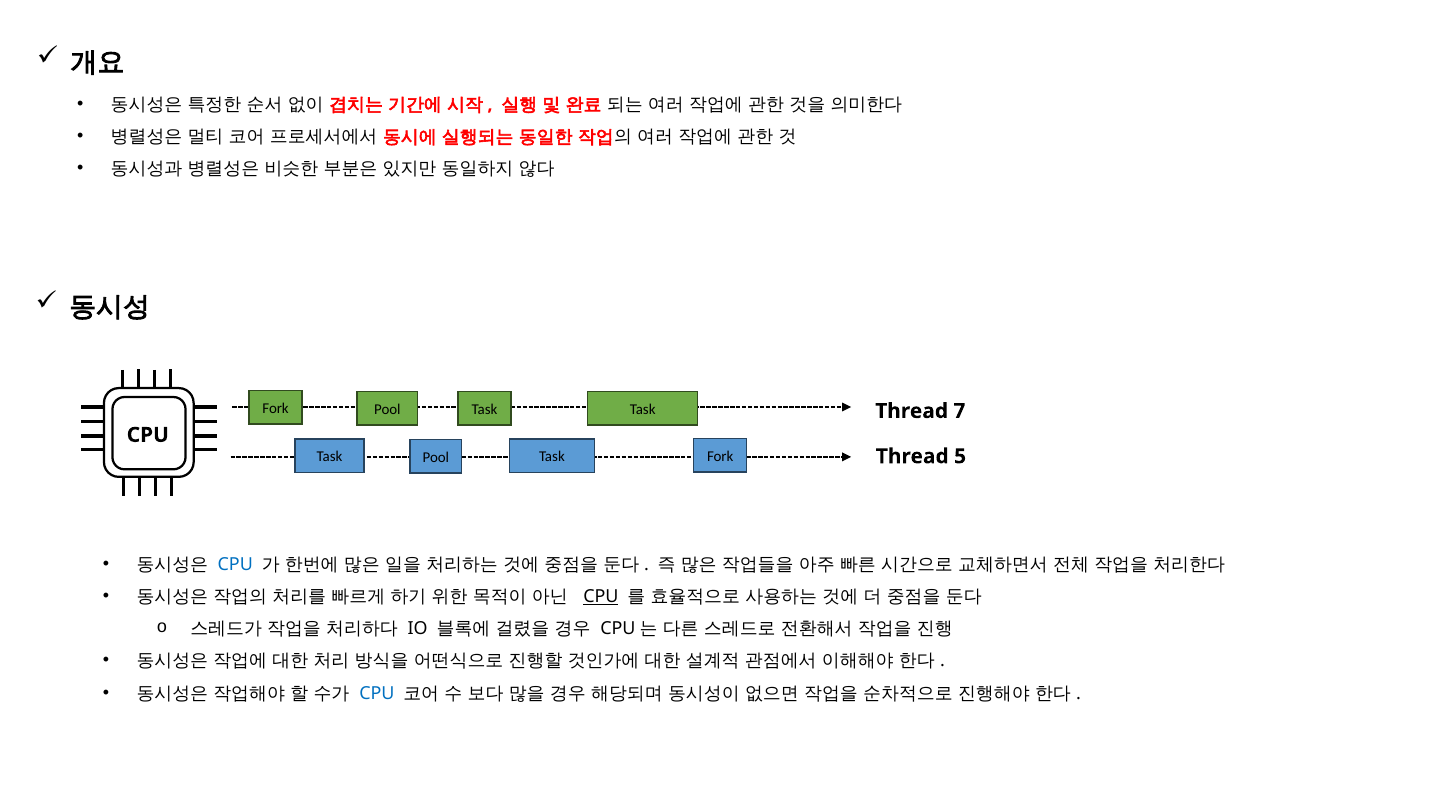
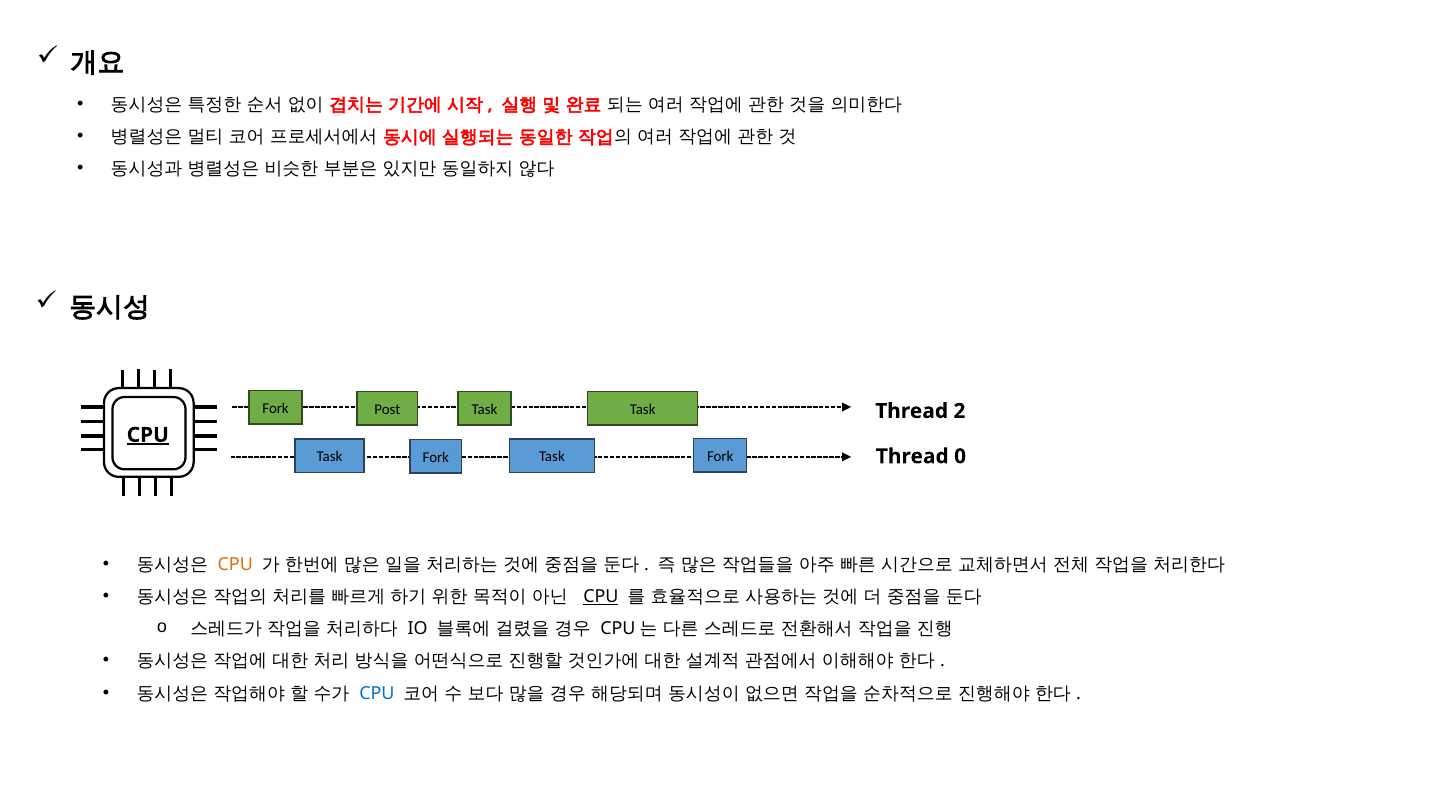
Pool at (387, 409): Pool -> Post
7: 7 -> 2
CPU at (148, 435) underline: none -> present
Pool at (436, 457): Pool -> Fork
5: 5 -> 0
CPU at (235, 564) colour: blue -> orange
